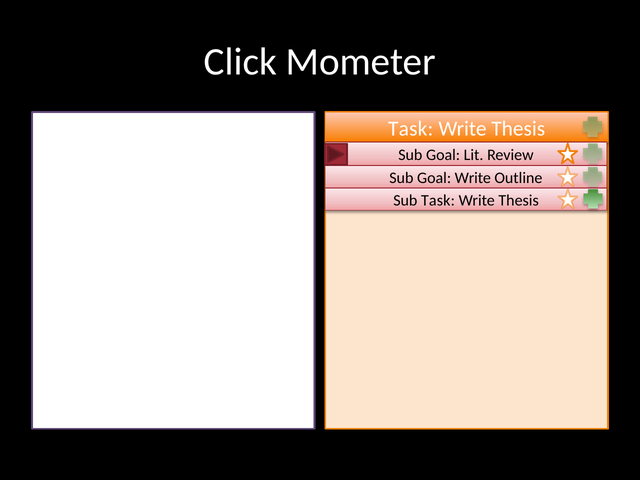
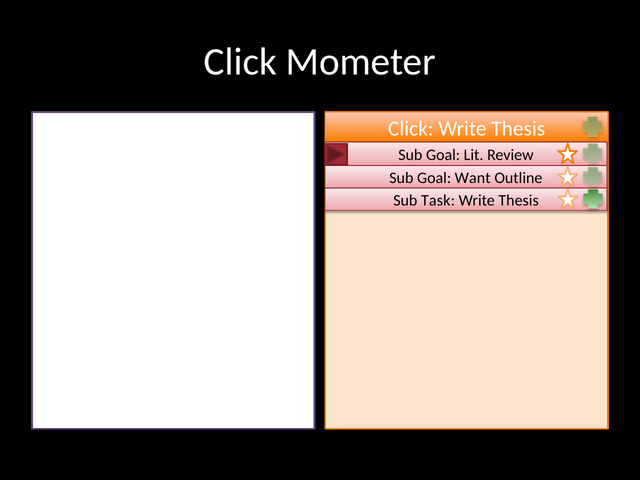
Task at (411, 128): Task -> Click
Goal Write: Write -> Want
